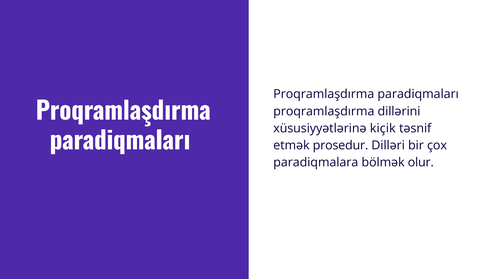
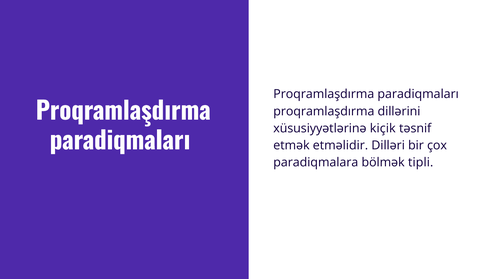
prosedur: prosedur -> etməlidir
olur: olur -> tipli
